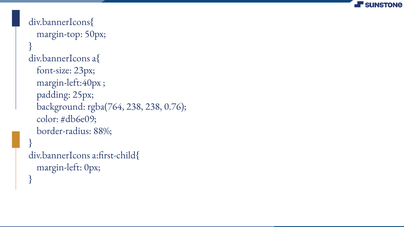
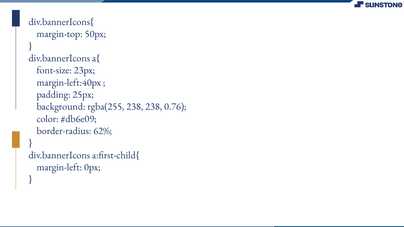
rgba(764: rgba(764 -> rgba(255
88%: 88% -> 62%
